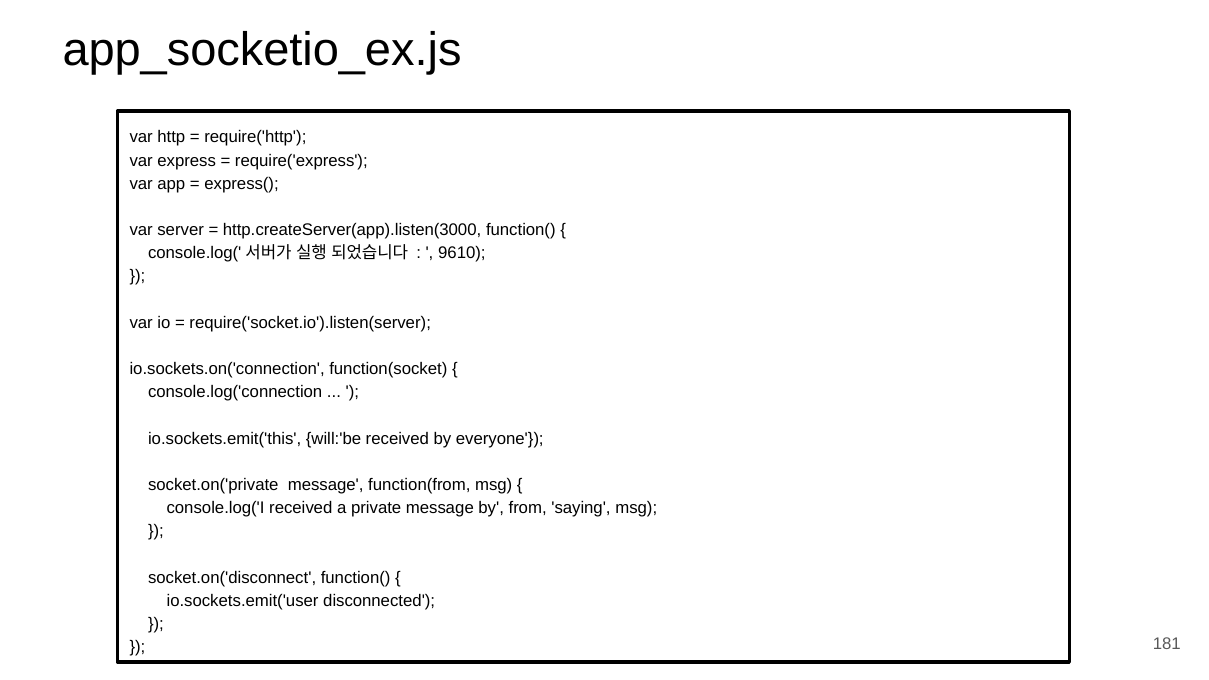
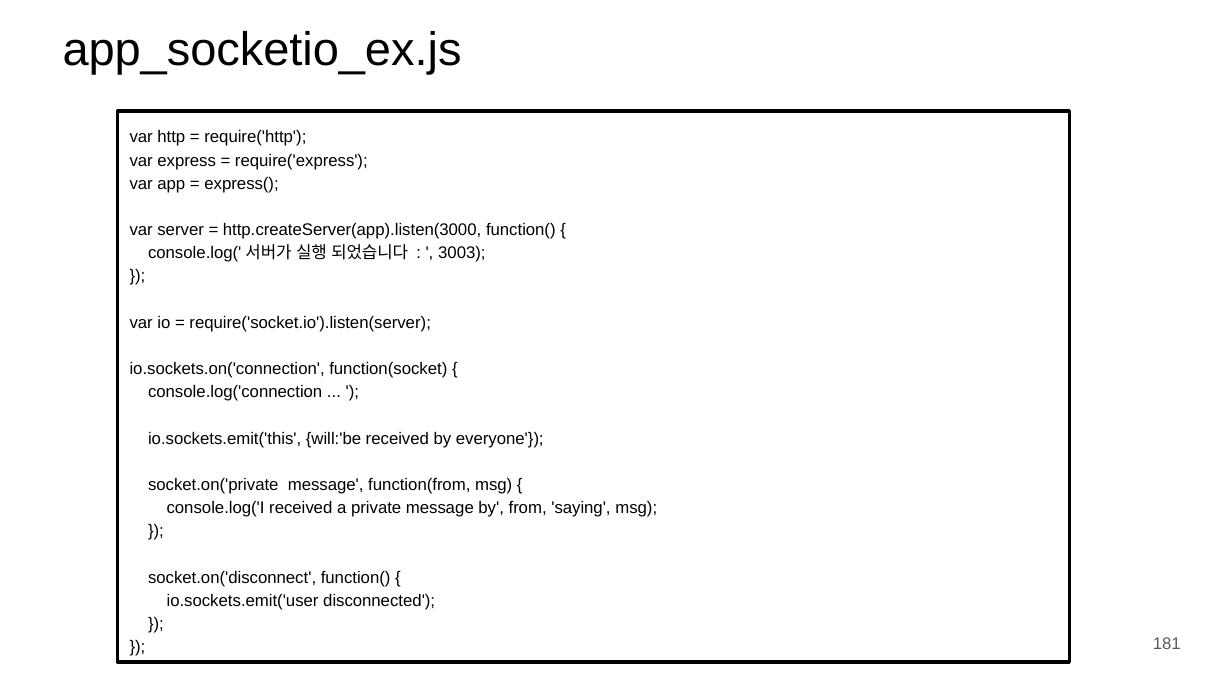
9610: 9610 -> 3003
